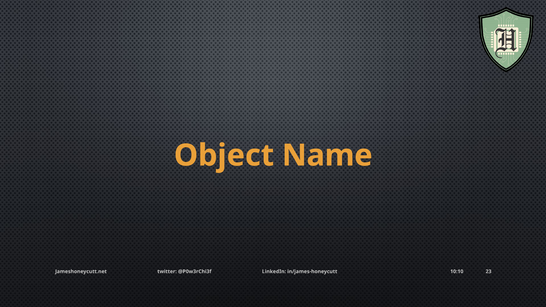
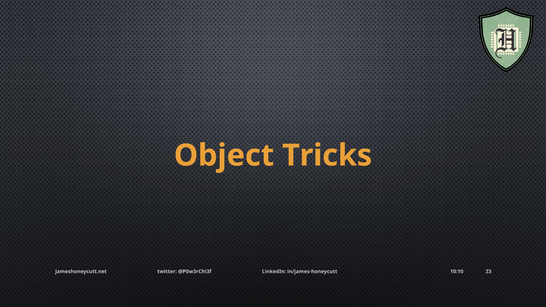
Name: Name -> Tricks
